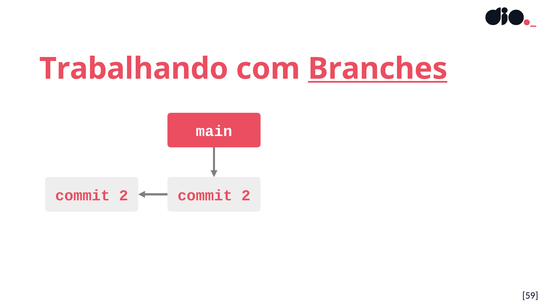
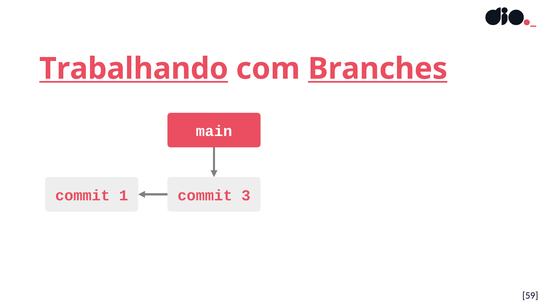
Trabalhando underline: none -> present
2 at (124, 195): 2 -> 1
2 at (246, 195): 2 -> 3
